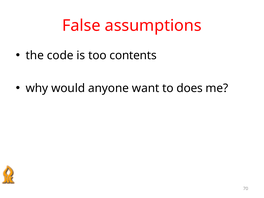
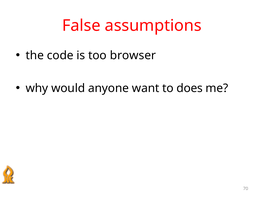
contents: contents -> browser
